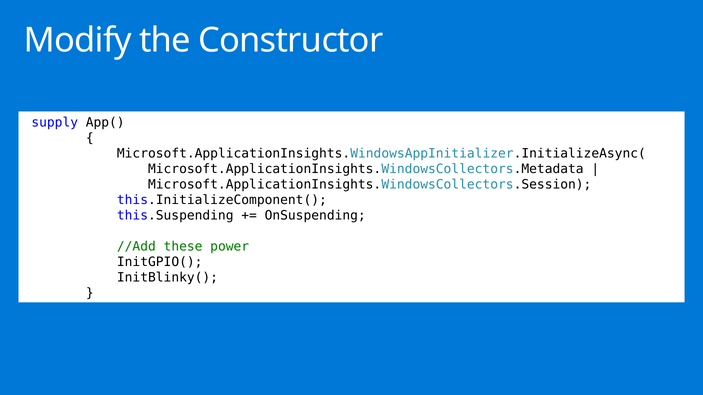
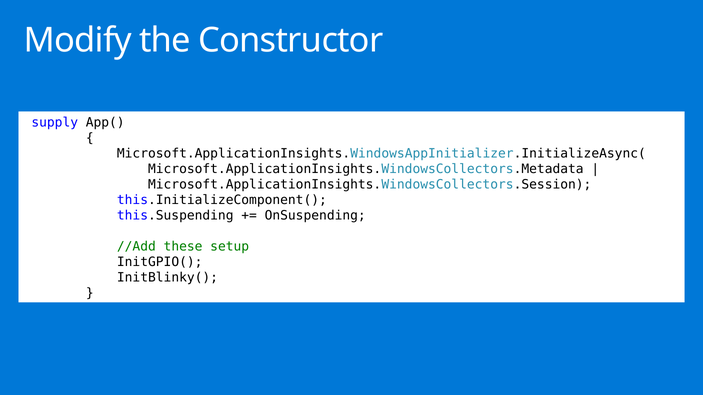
power: power -> setup
